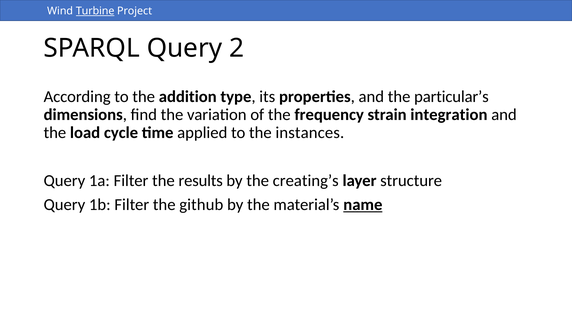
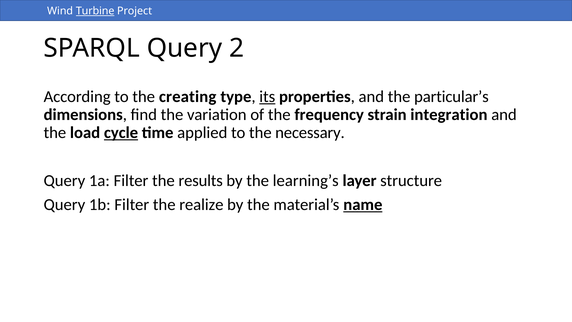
addition: addition -> creating
its underline: none -> present
cycle underline: none -> present
instances: instances -> necessary
creating’s: creating’s -> learning’s
github: github -> realize
